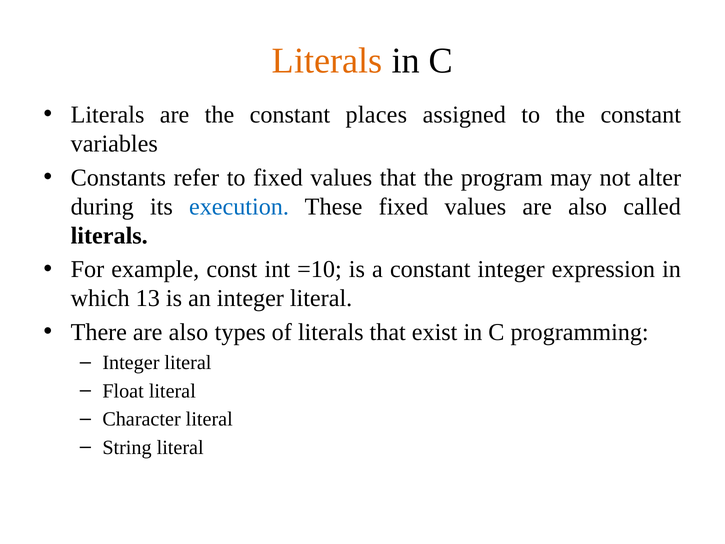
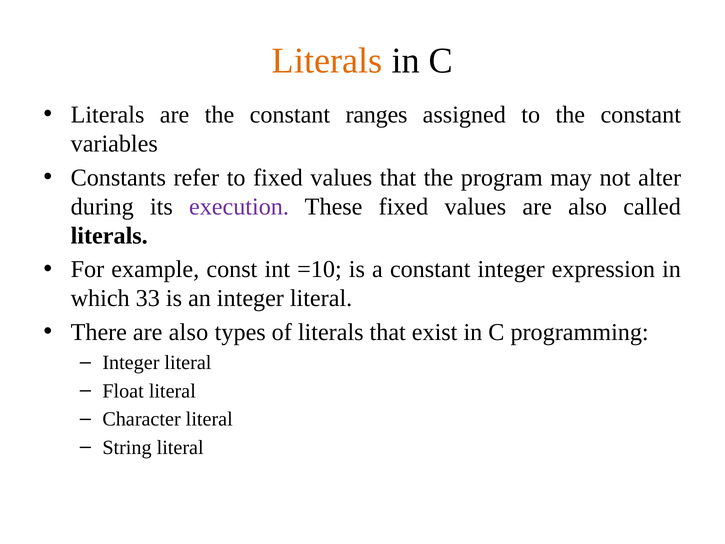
places: places -> ranges
execution colour: blue -> purple
13: 13 -> 33
